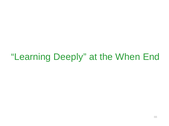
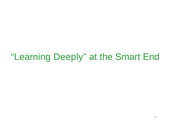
When: When -> Smart
